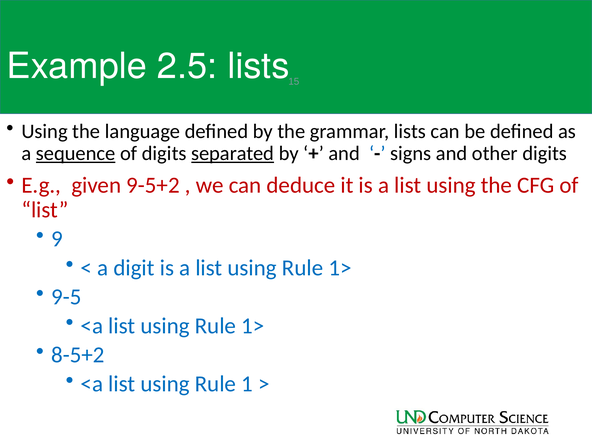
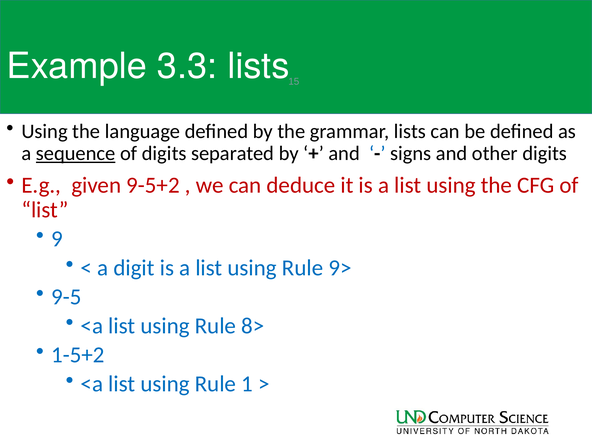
2.5: 2.5 -> 3.3
separated underline: present -> none
1> at (340, 268): 1> -> 9>
1> at (253, 326): 1> -> 8>
8-5+2: 8-5+2 -> 1-5+2
